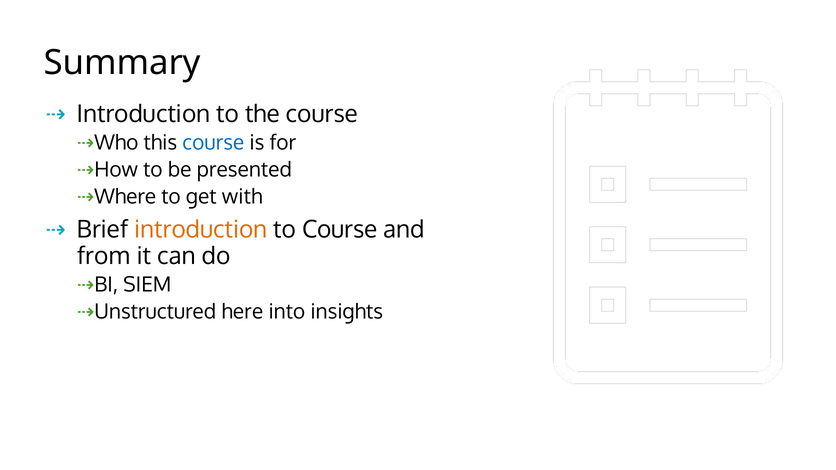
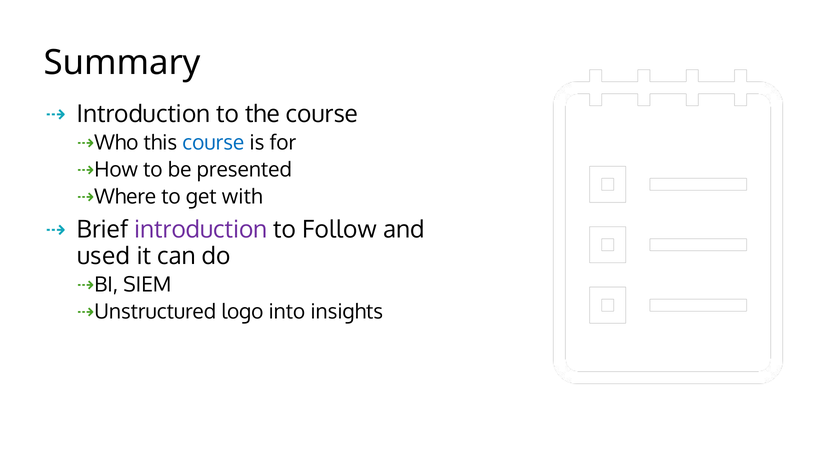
introduction at (201, 230) colour: orange -> purple
to Course: Course -> Follow
from: from -> used
here: here -> logo
